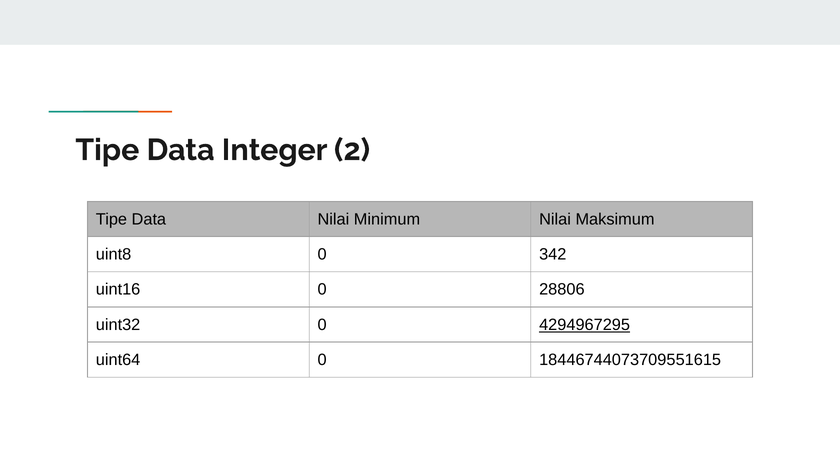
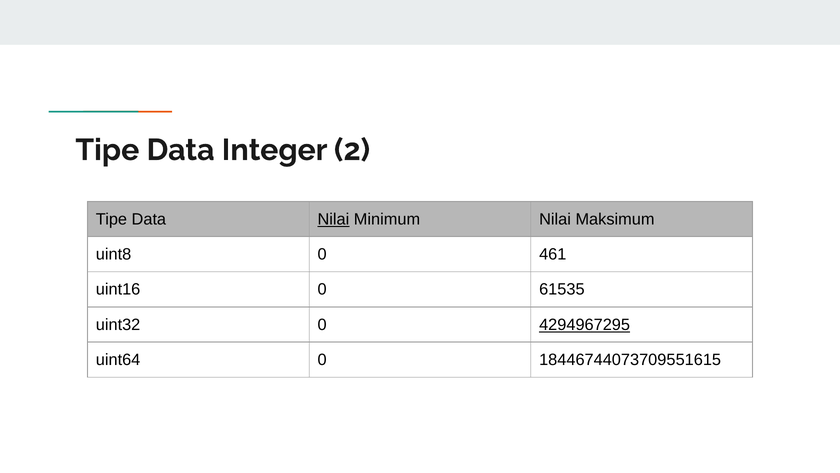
Nilai at (333, 219) underline: none -> present
342: 342 -> 461
28806: 28806 -> 61535
